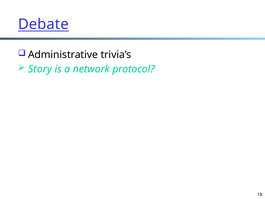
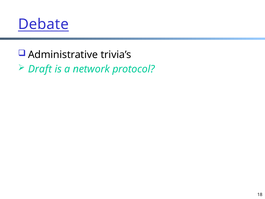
Story: Story -> Draft
